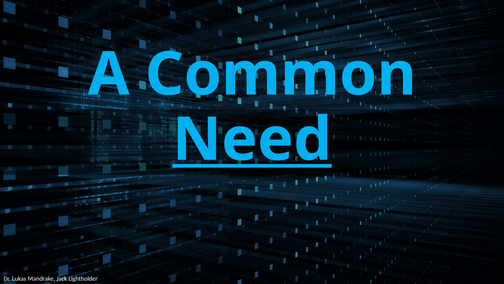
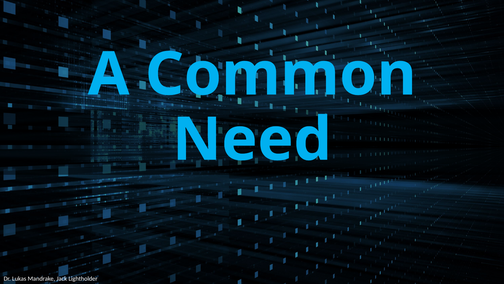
Need underline: present -> none
